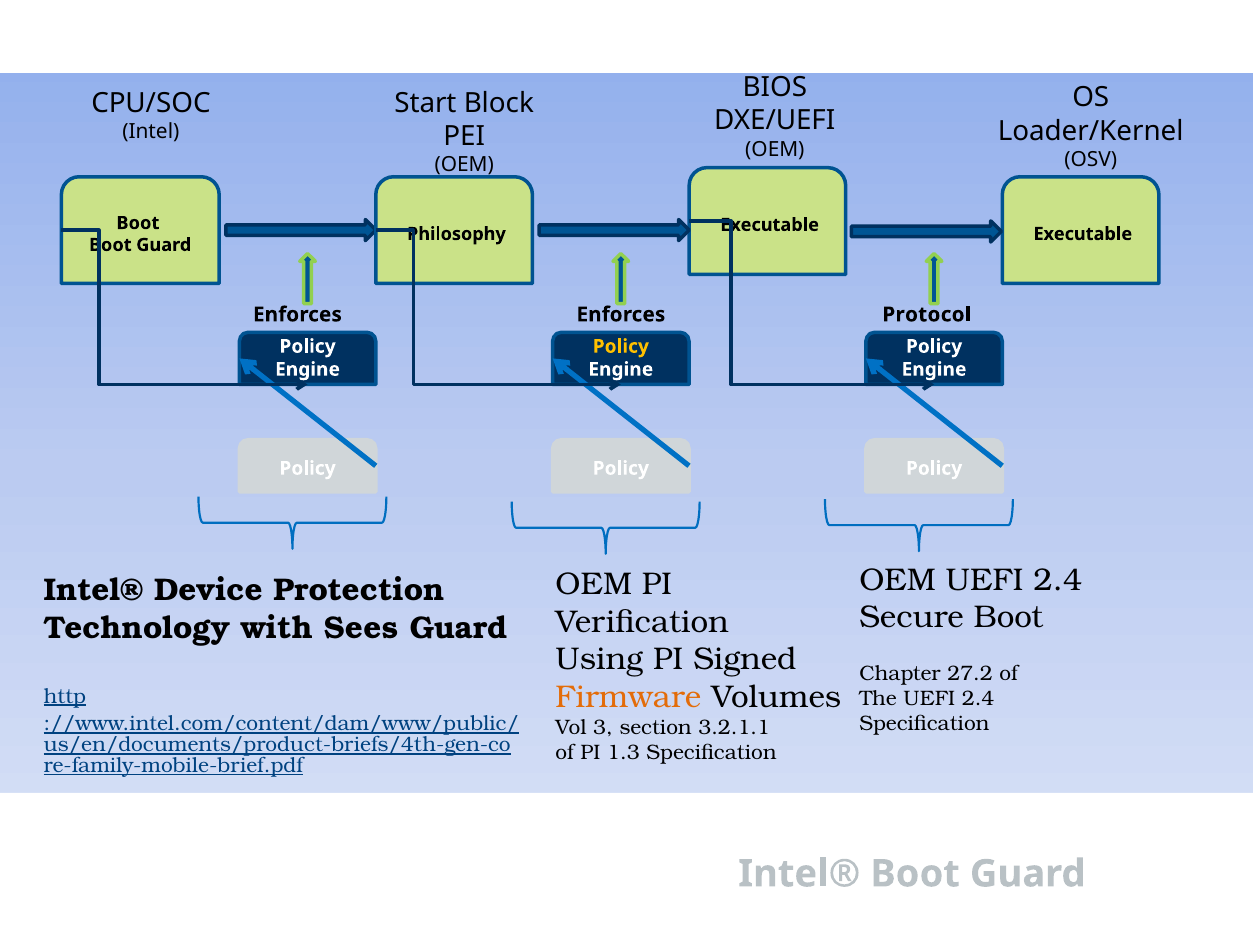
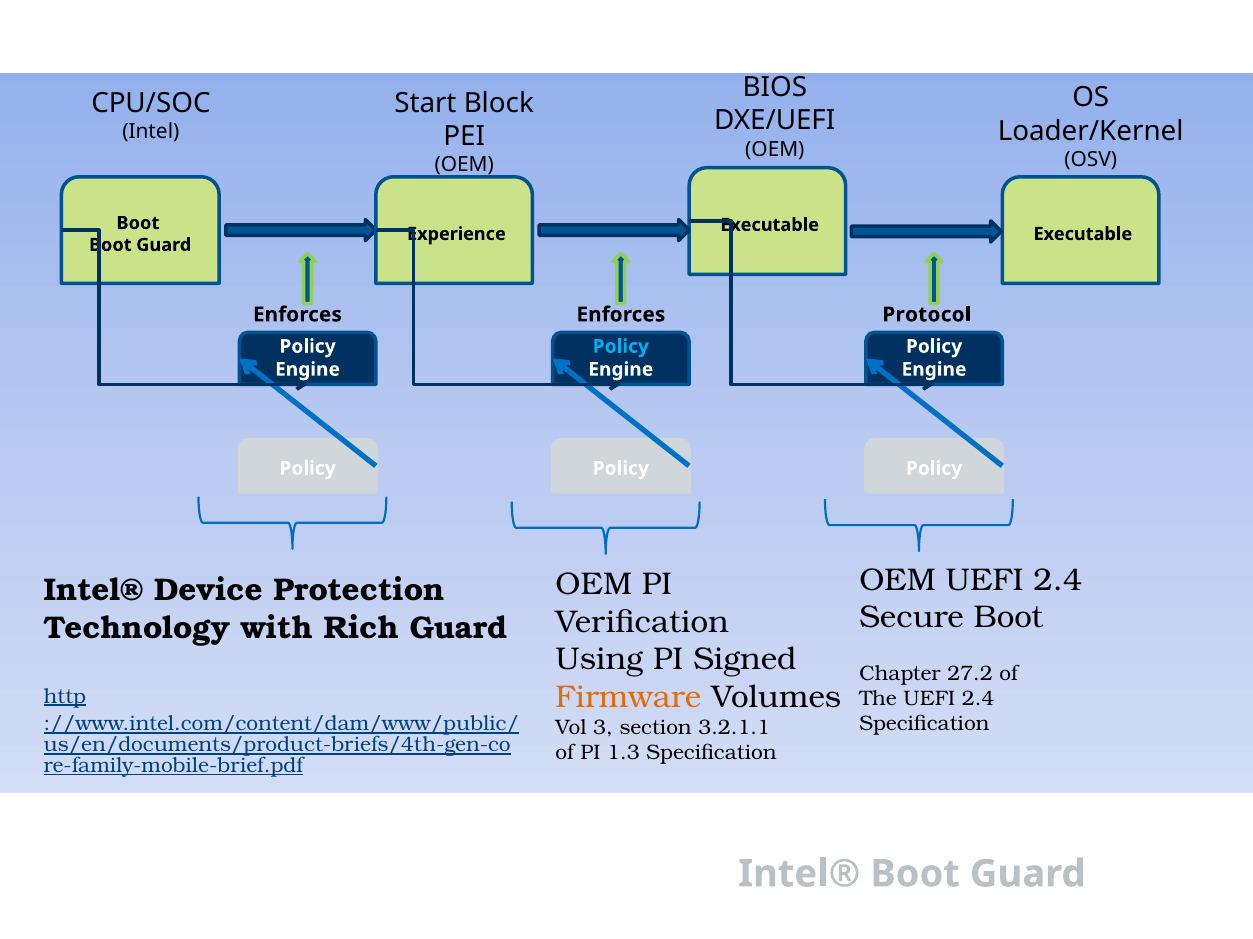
Philosophy: Philosophy -> Experience
Policy at (621, 347) colour: yellow -> light blue
Sees: Sees -> Rich
